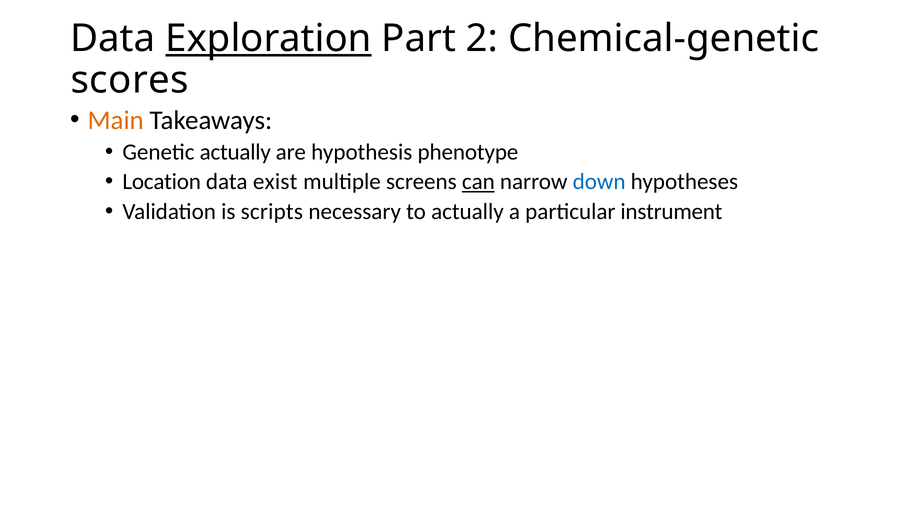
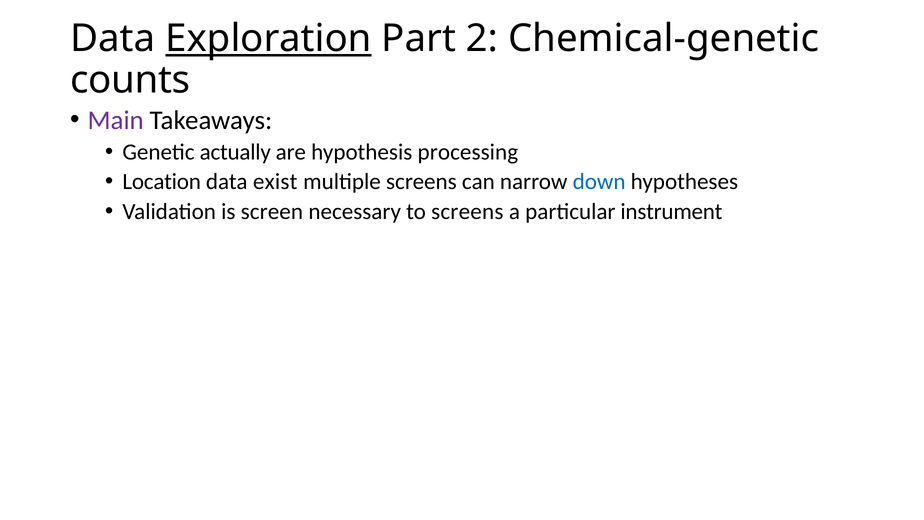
scores: scores -> counts
Main colour: orange -> purple
phenotype: phenotype -> processing
can underline: present -> none
scripts: scripts -> screen
to actually: actually -> screens
